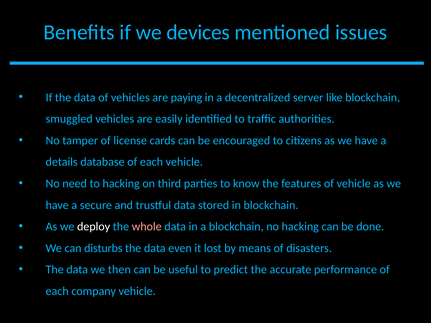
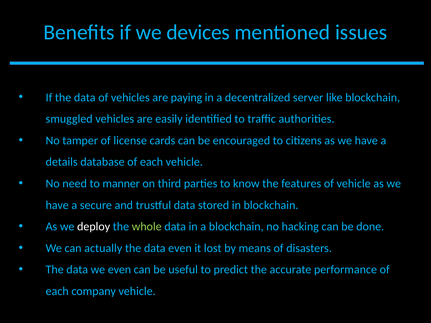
to hacking: hacking -> manner
whole colour: pink -> light green
disturbs: disturbs -> actually
we then: then -> even
